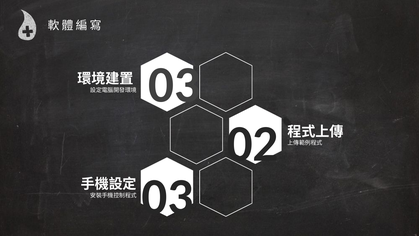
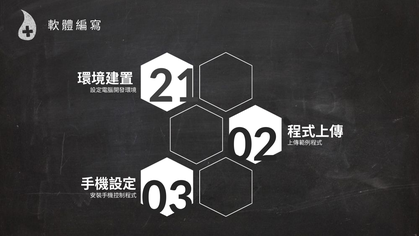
03 at (174, 85): 03 -> 21
